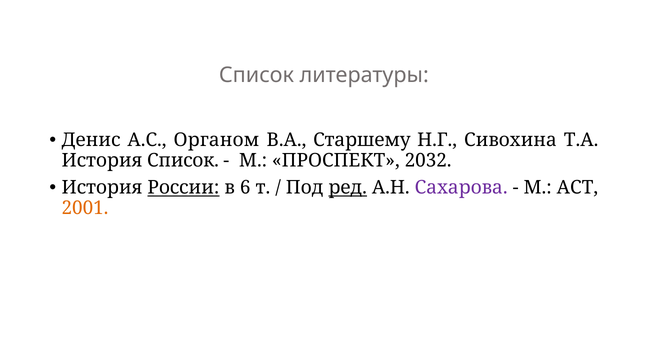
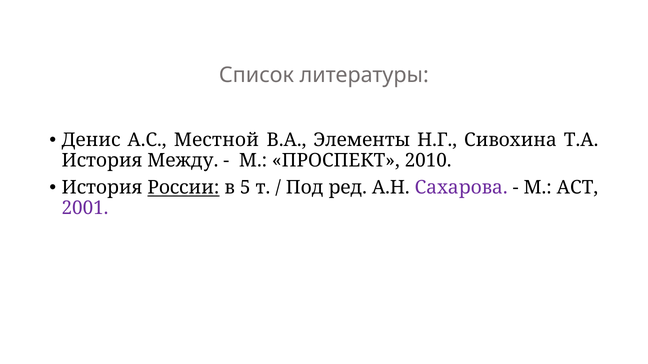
Органом: Органом -> Местной
Старшему: Старшему -> Элементы
История Список: Список -> Между
2032: 2032 -> 2010
6: 6 -> 5
ред underline: present -> none
2001 colour: orange -> purple
